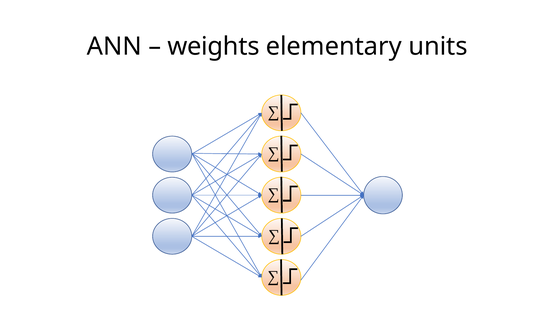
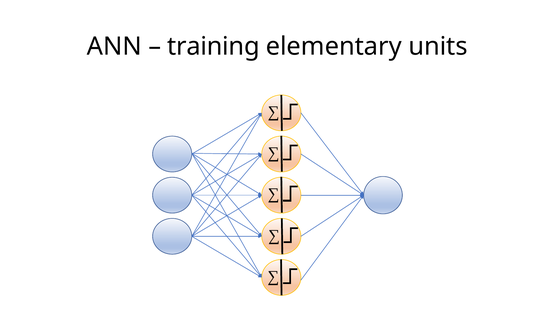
weights: weights -> training
